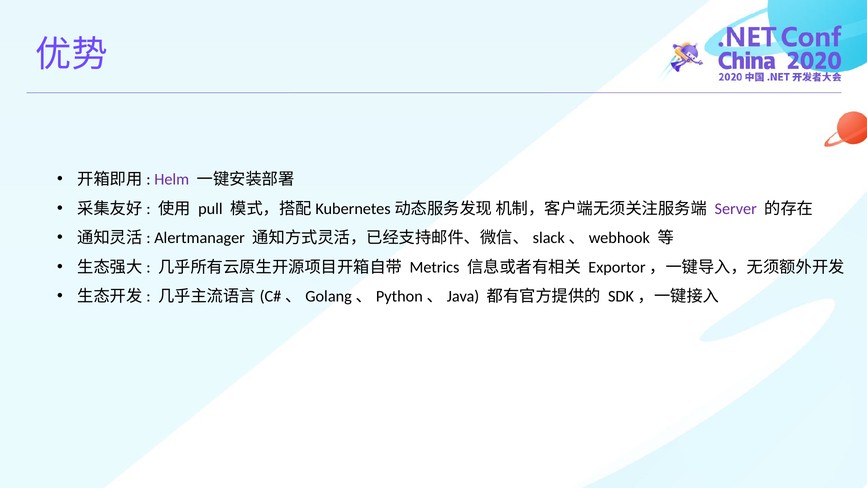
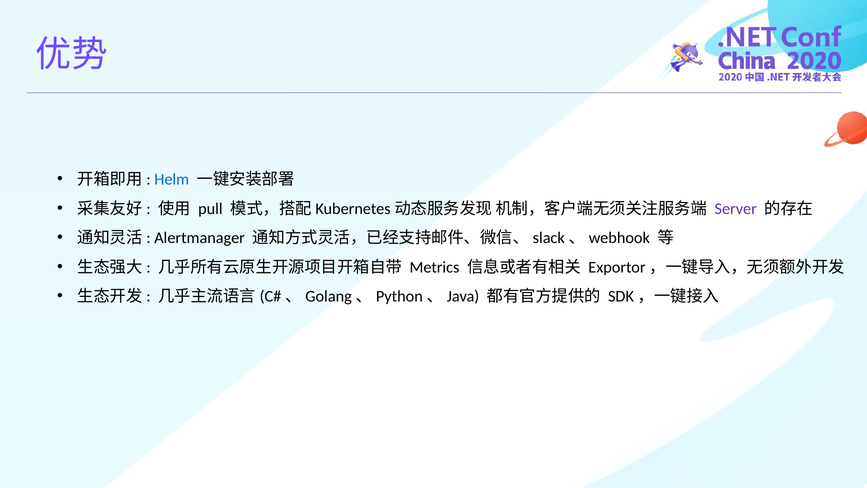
Helm colour: purple -> blue
